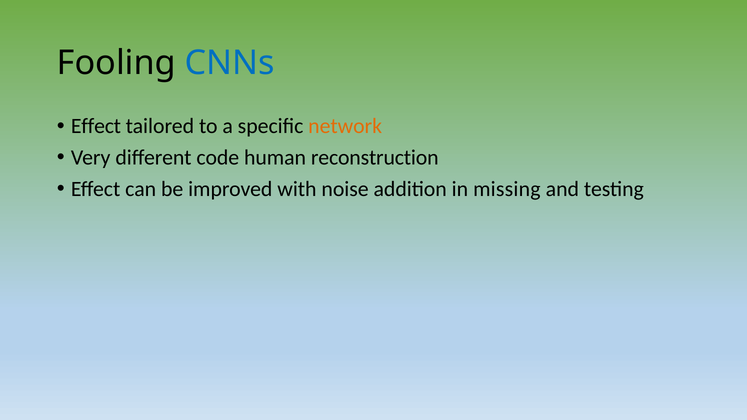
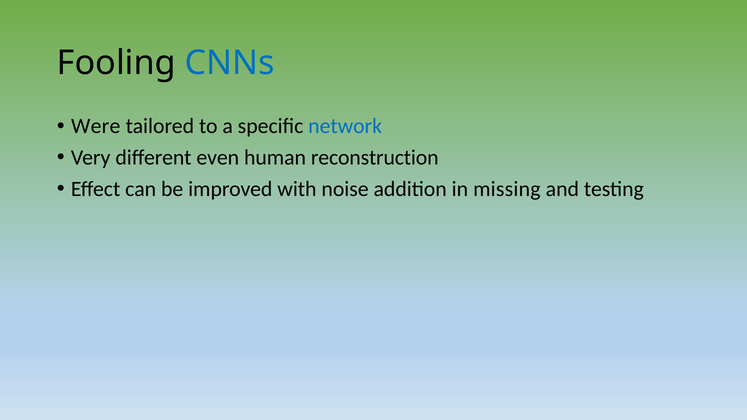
Effect at (96, 126): Effect -> Were
network colour: orange -> blue
code: code -> even
